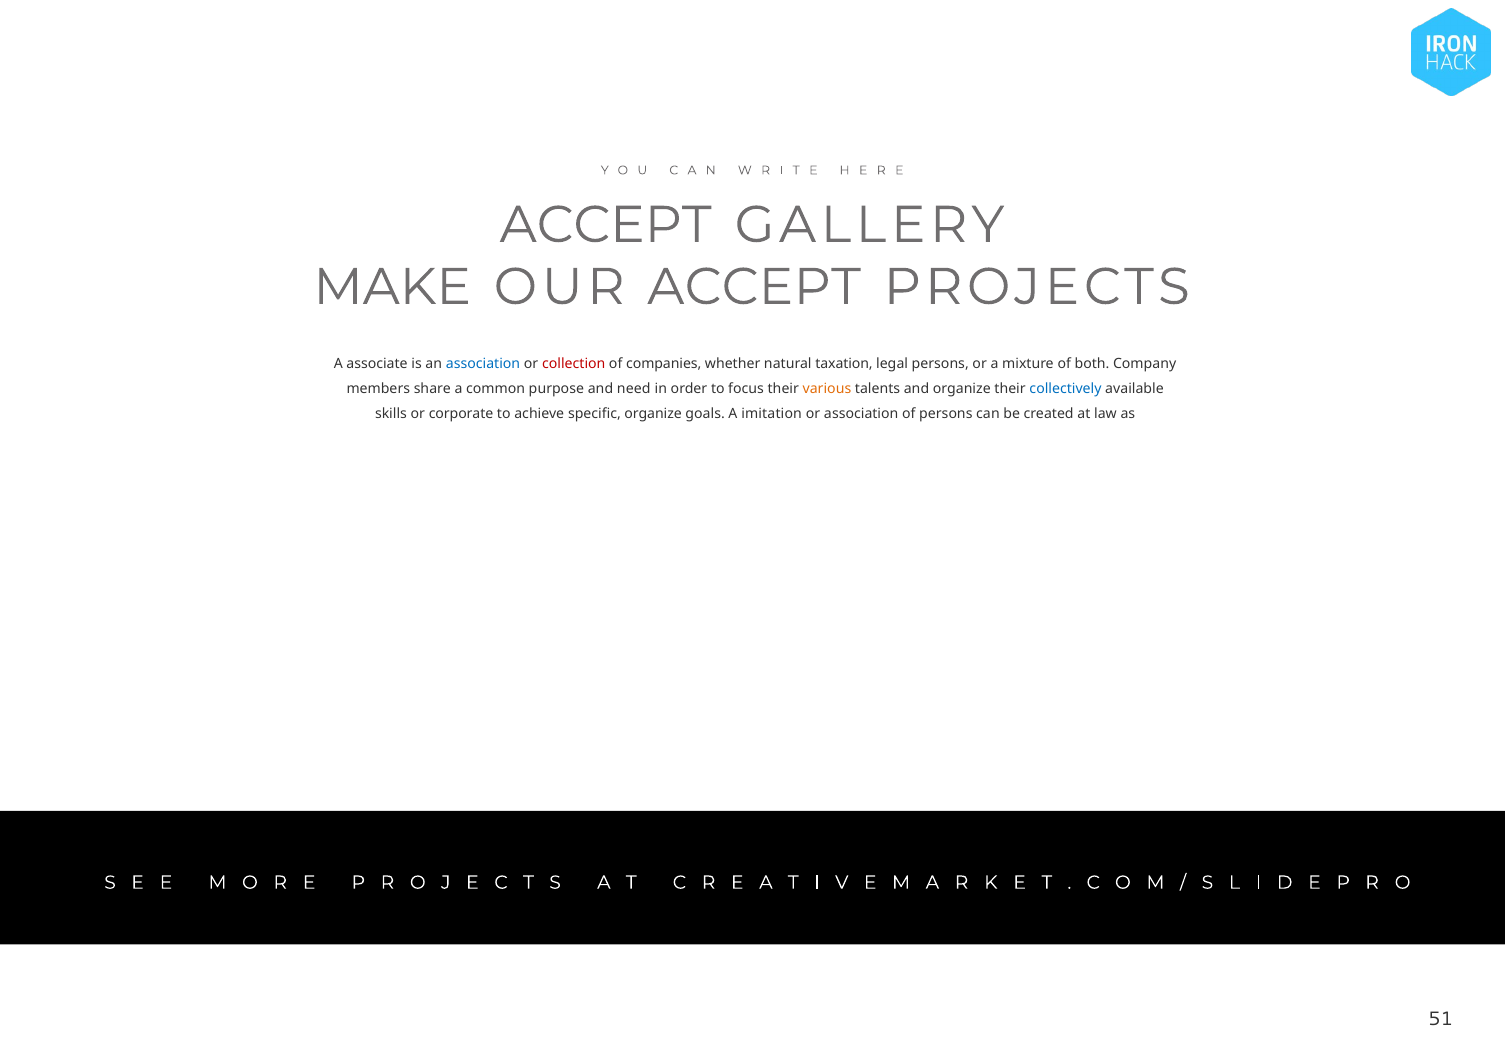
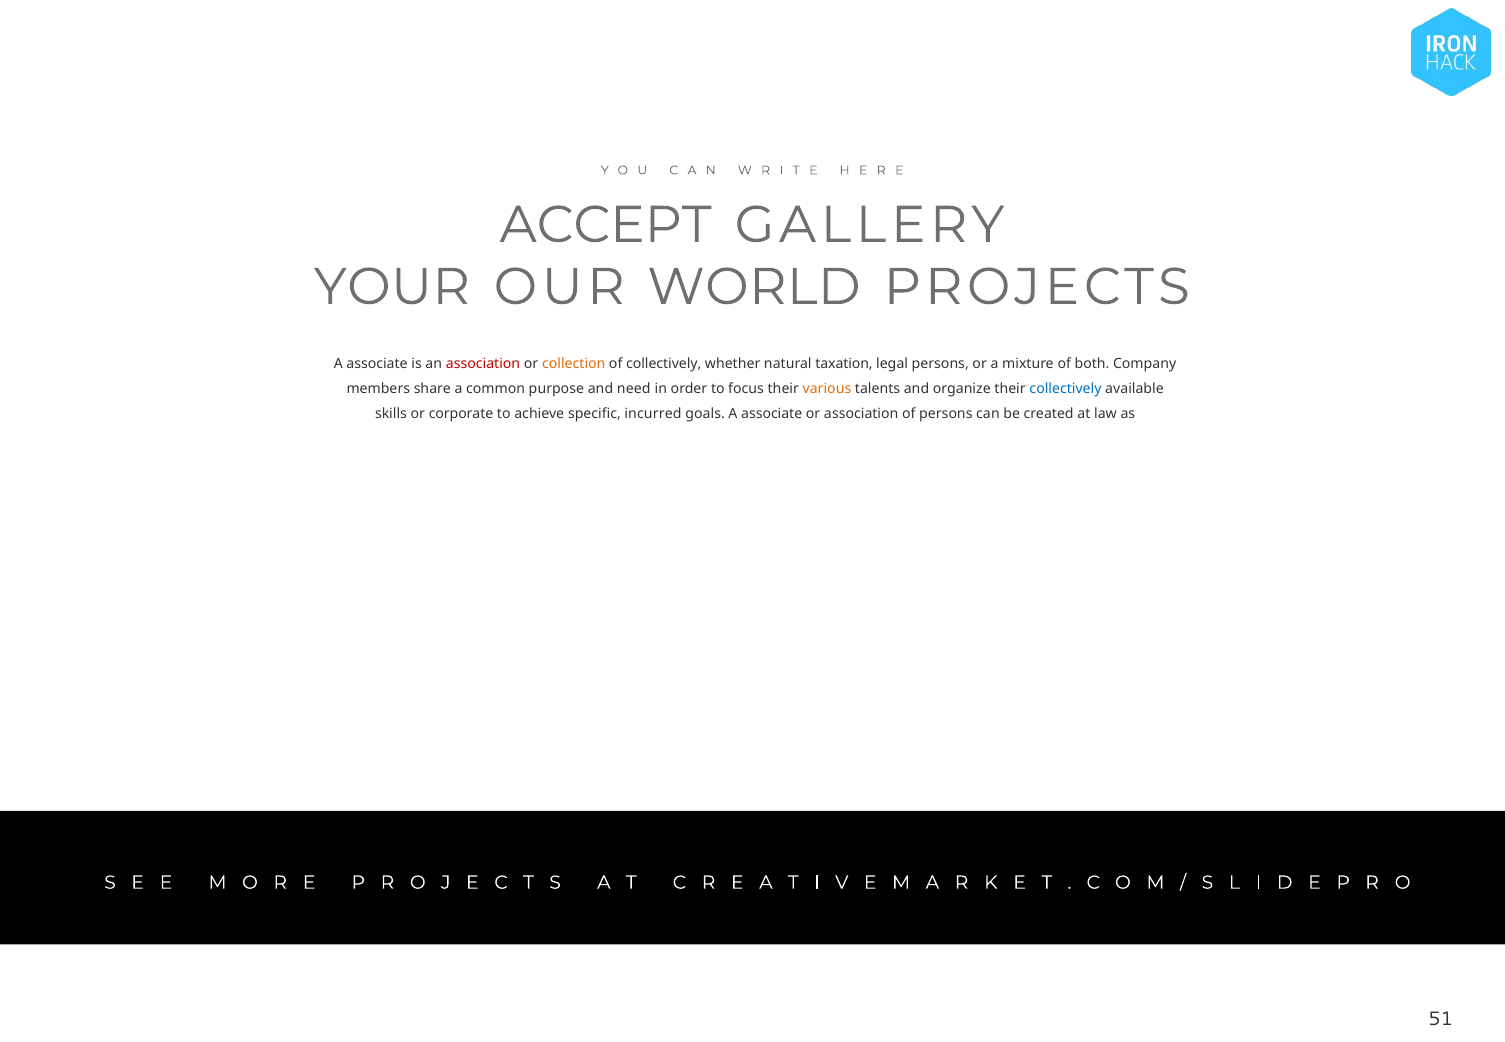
MAKE: MAKE -> YOUR
OUR ACCEPT: ACCEPT -> WORLD
association at (483, 363) colour: blue -> red
collection colour: red -> orange
of companies: companies -> collectively
specific organize: organize -> incurred
goals A imitation: imitation -> associate
